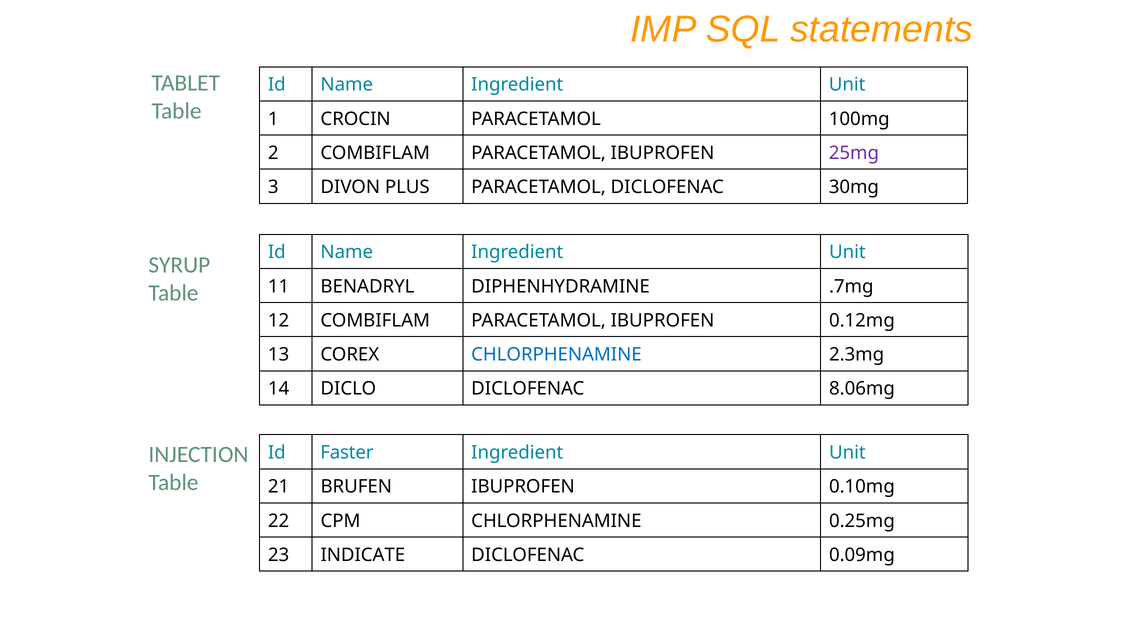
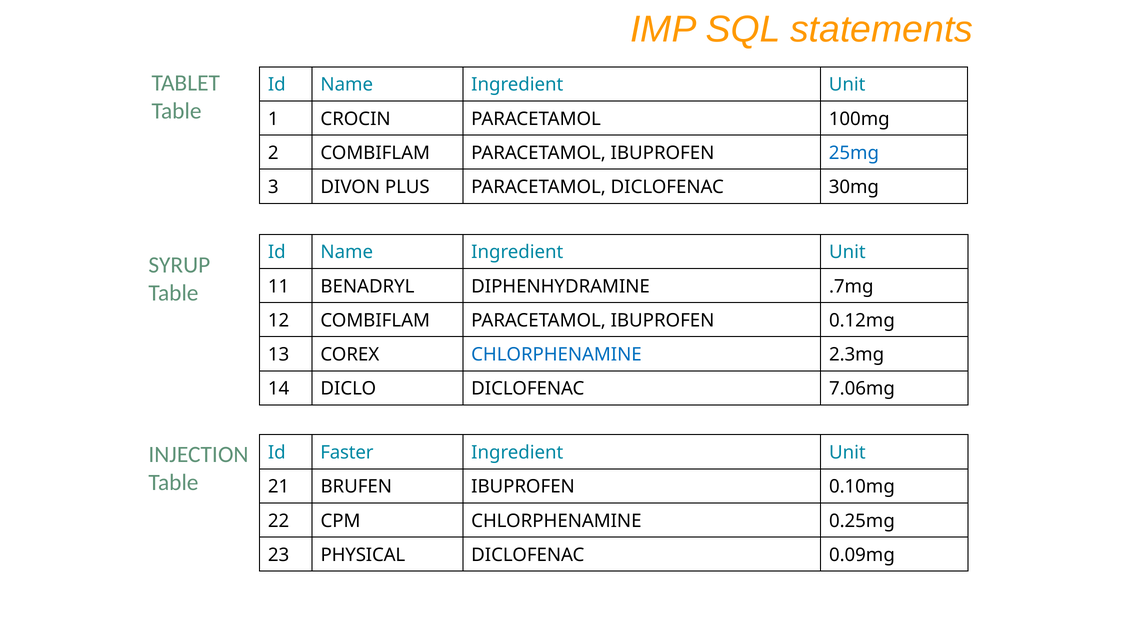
25mg colour: purple -> blue
8.06mg: 8.06mg -> 7.06mg
INDICATE: INDICATE -> PHYSICAL
